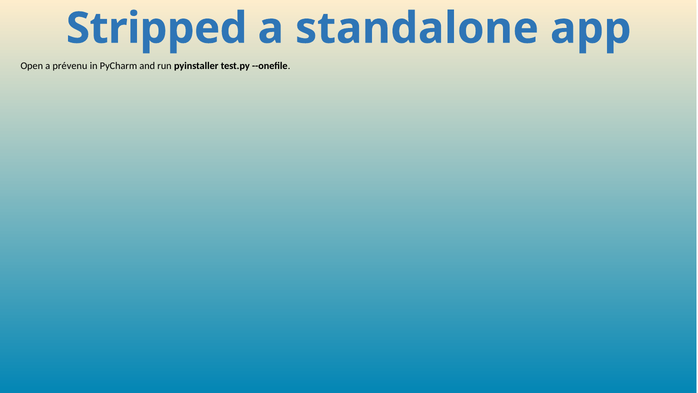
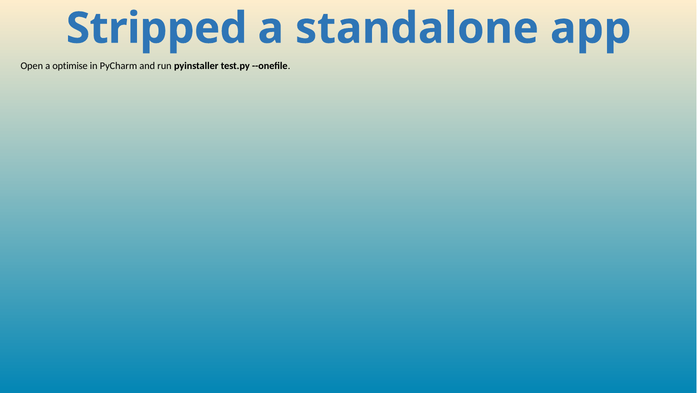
prévenu: prévenu -> optimise
